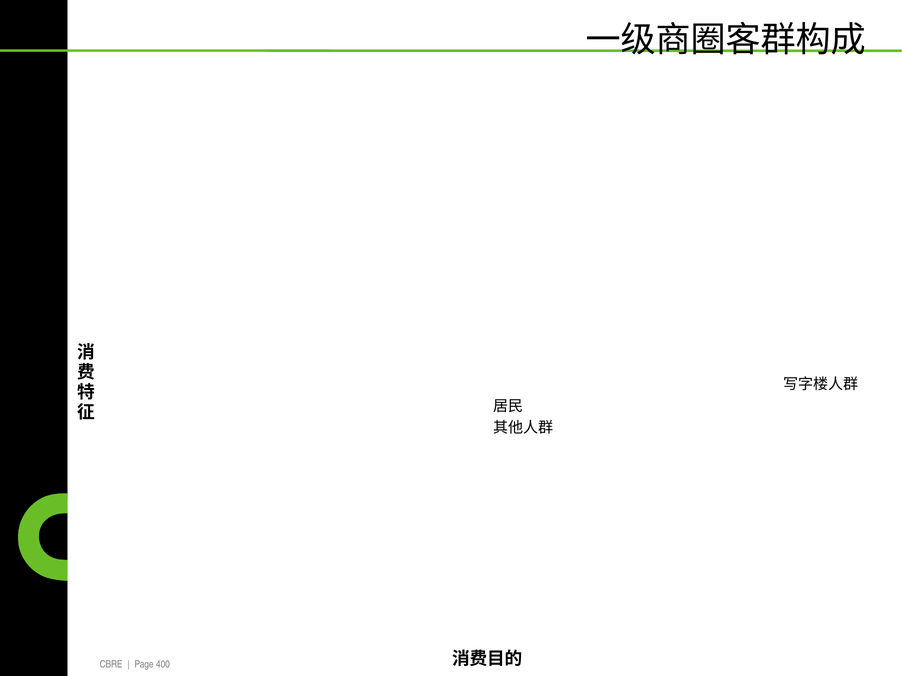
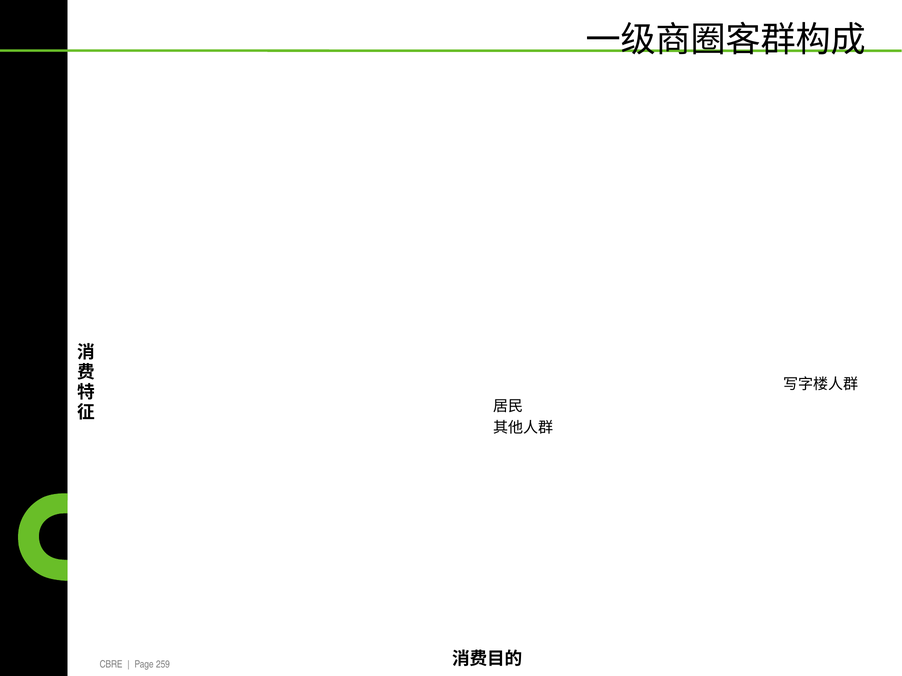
400: 400 -> 259
